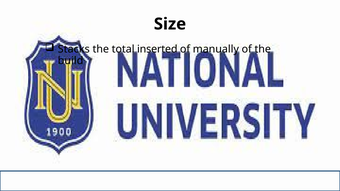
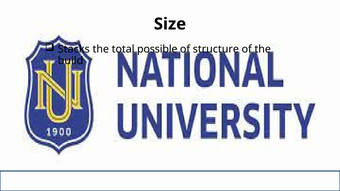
inserted: inserted -> possible
manually: manually -> structure
